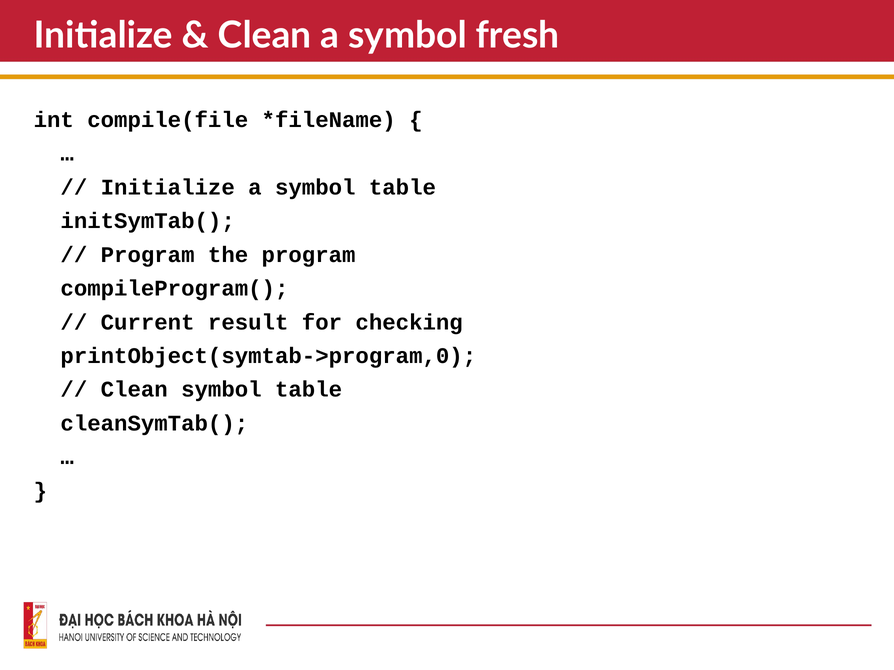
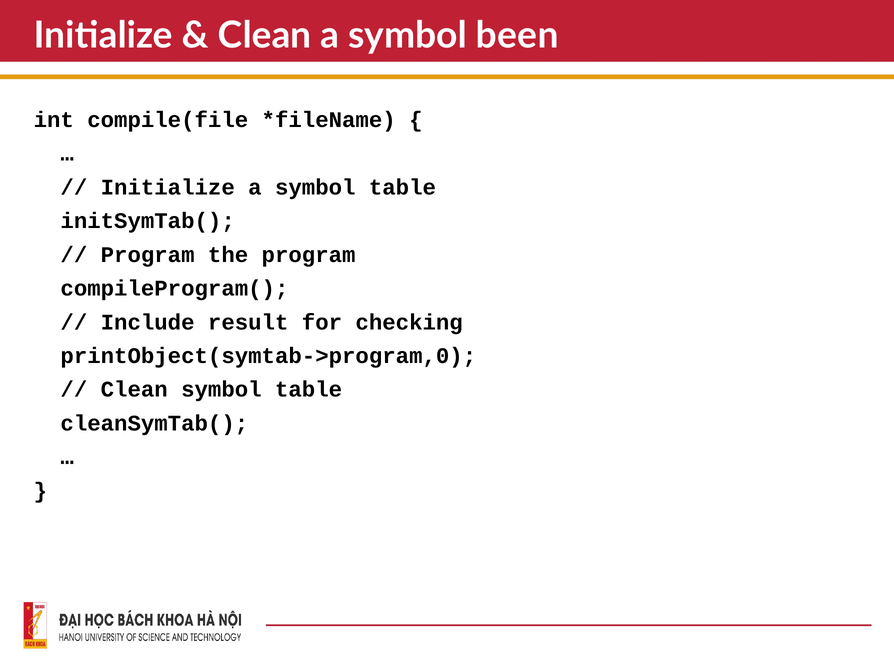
fresh: fresh -> been
Current: Current -> Include
